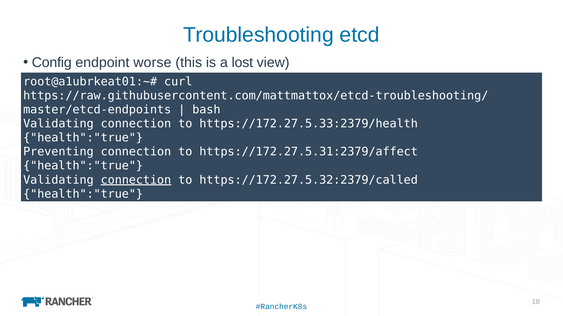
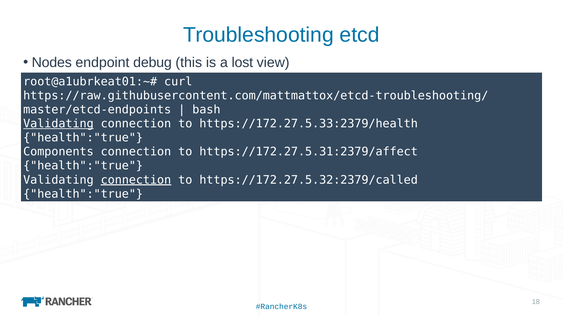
Config: Config -> Nodes
worse: worse -> debug
Validating at (58, 124) underline: none -> present
Preventing: Preventing -> Components
